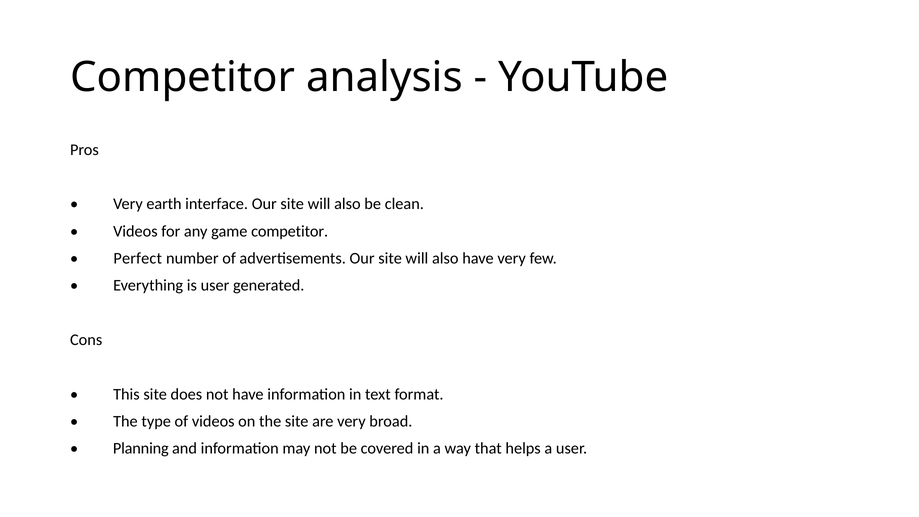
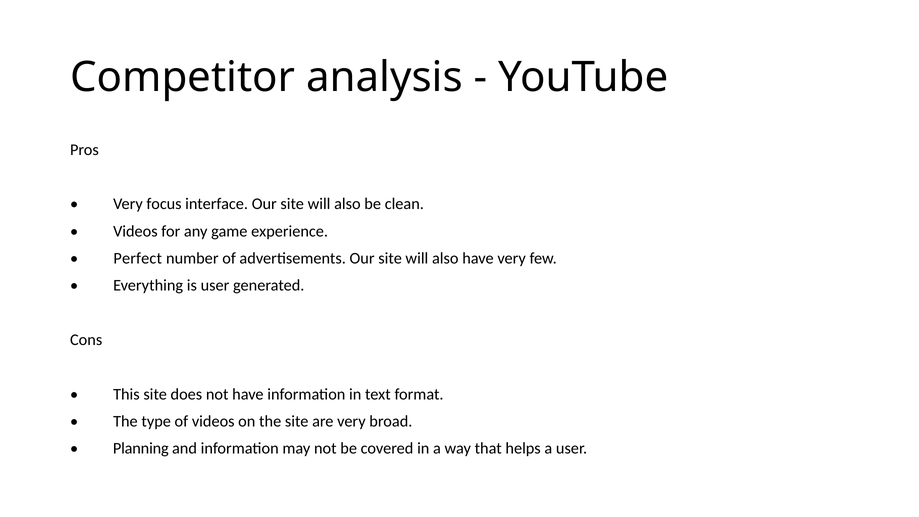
earth: earth -> focus
game competitor: competitor -> experience
